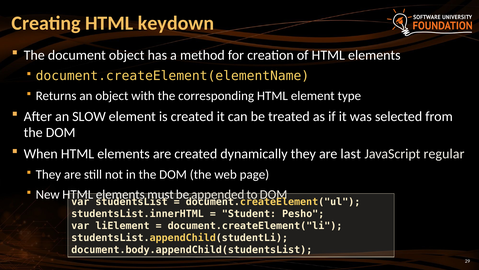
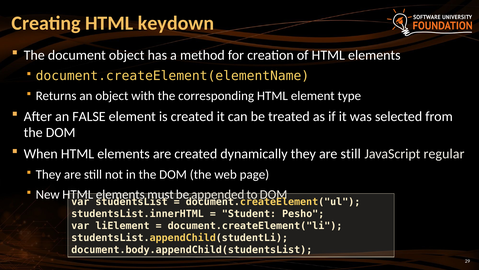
SLOW: SLOW -> FALSE
dynamically they are last: last -> still
